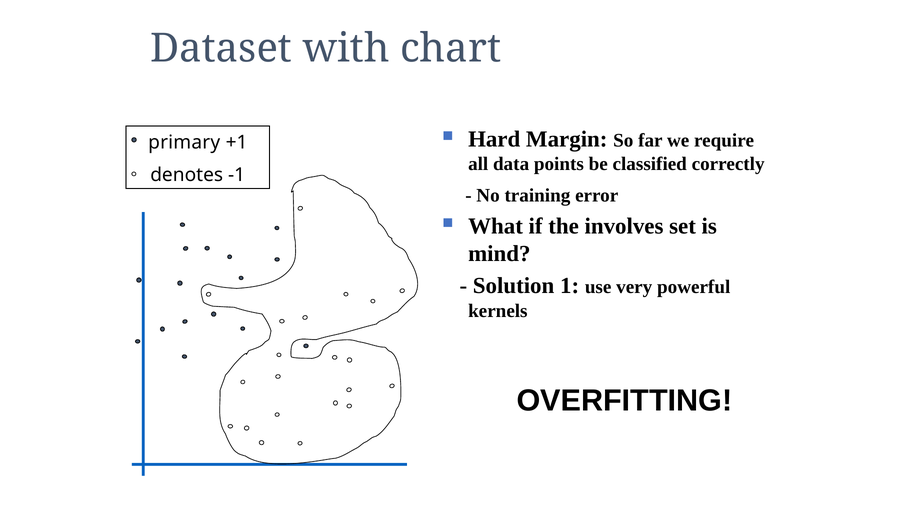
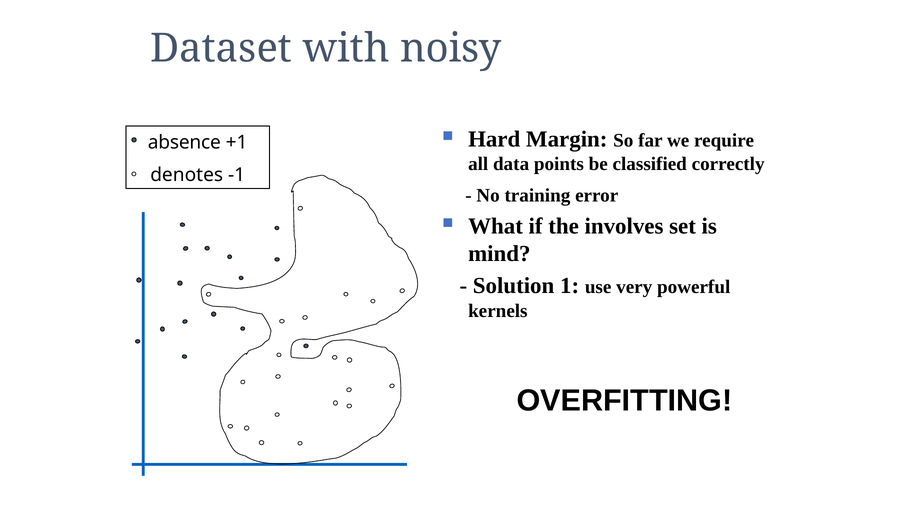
chart: chart -> noisy
primary: primary -> absence
